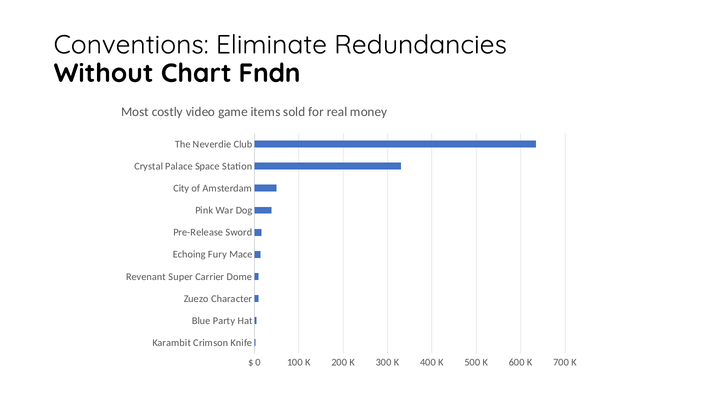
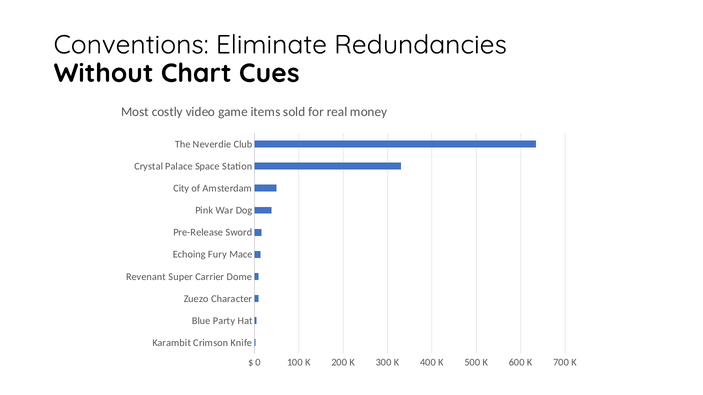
Fndn: Fndn -> Cues
